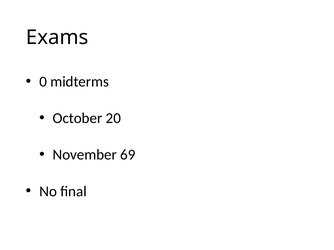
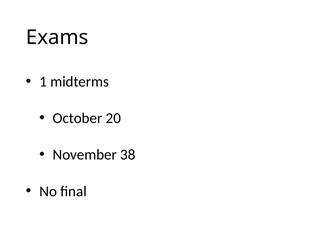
0: 0 -> 1
69: 69 -> 38
